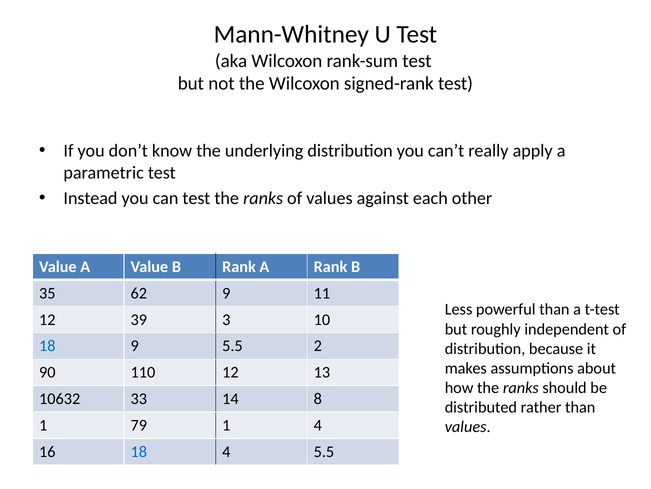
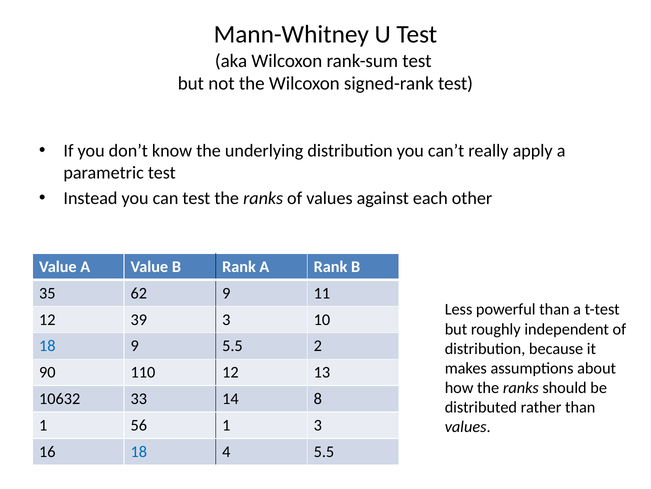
79: 79 -> 56
1 4: 4 -> 3
